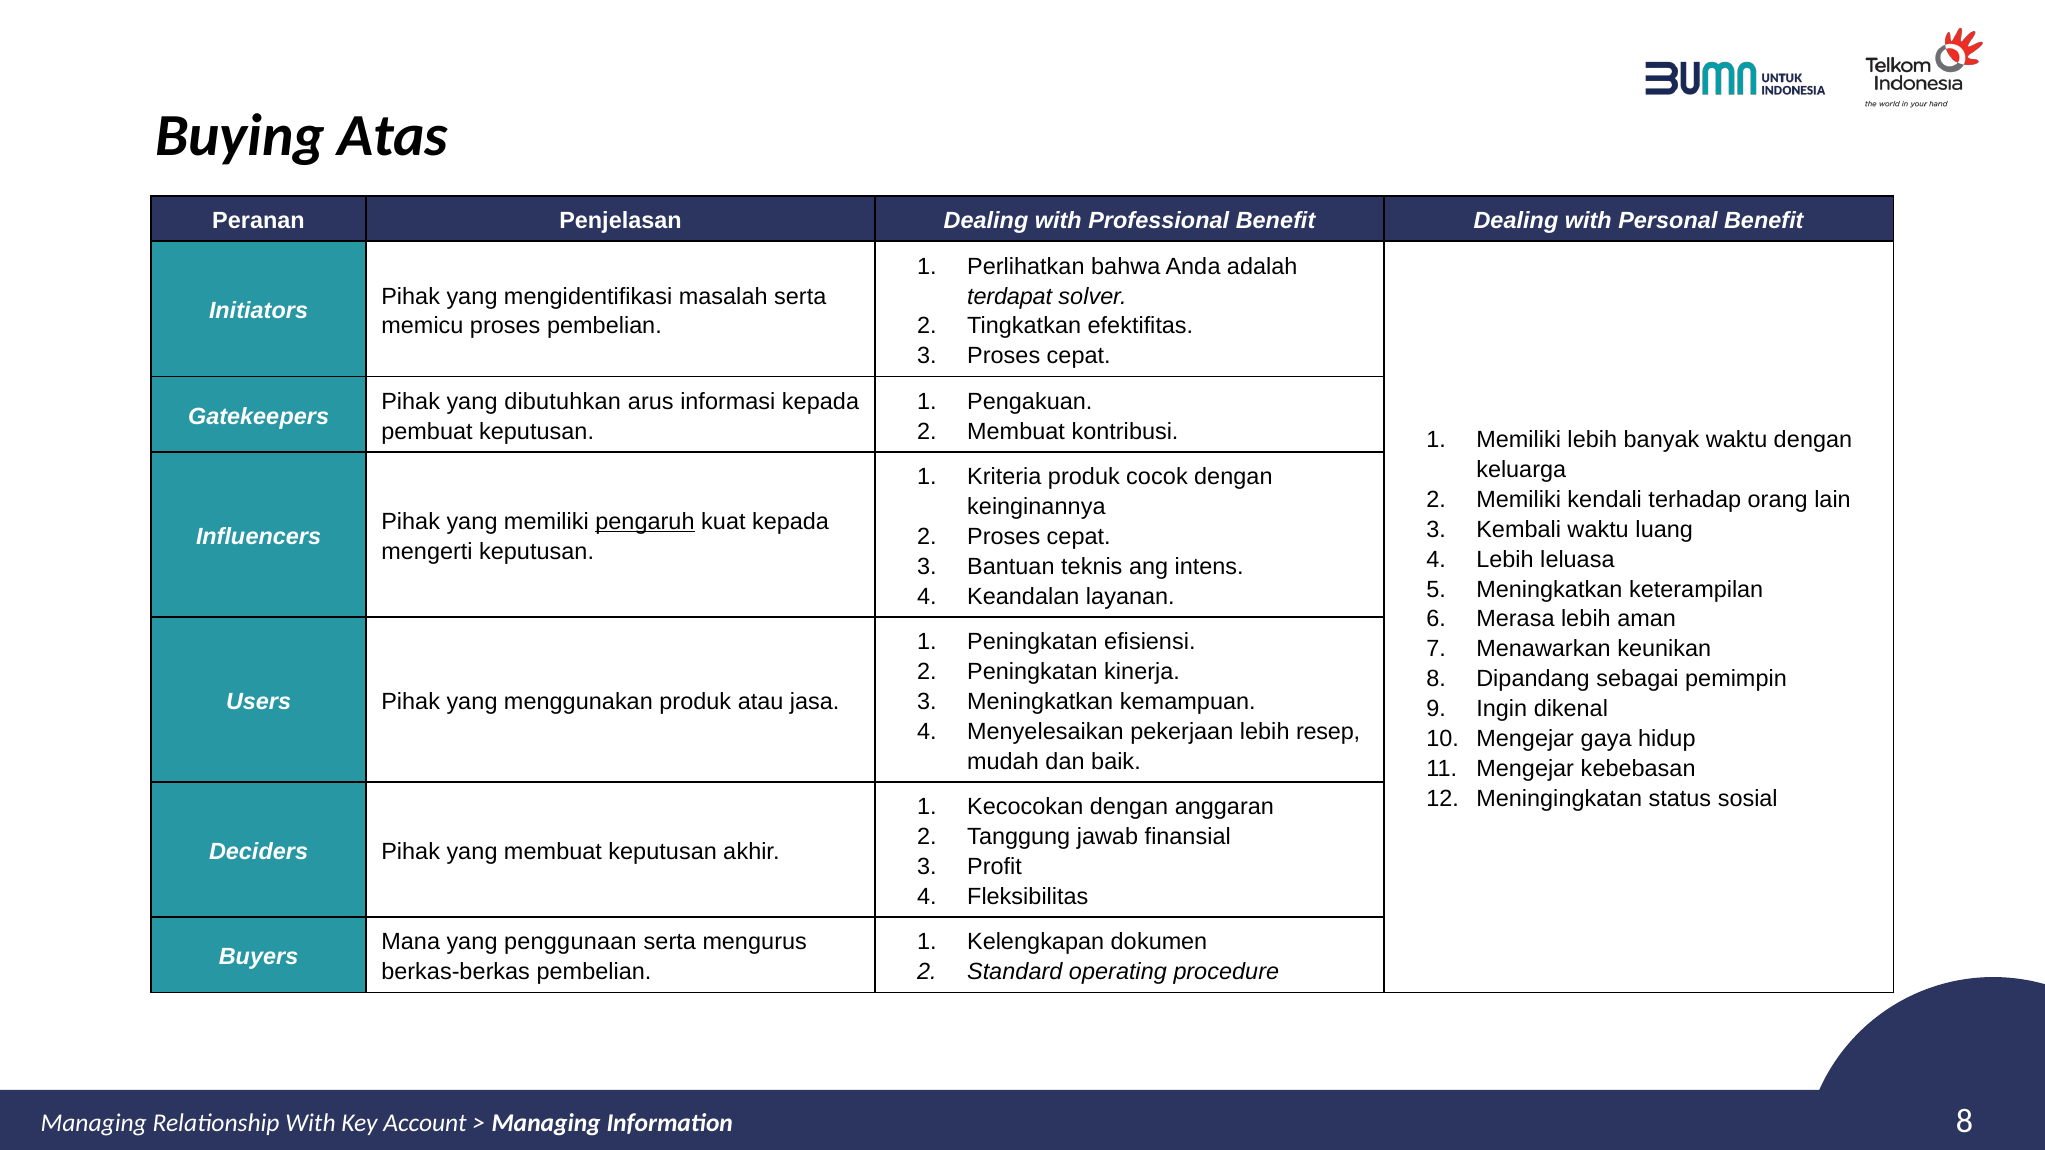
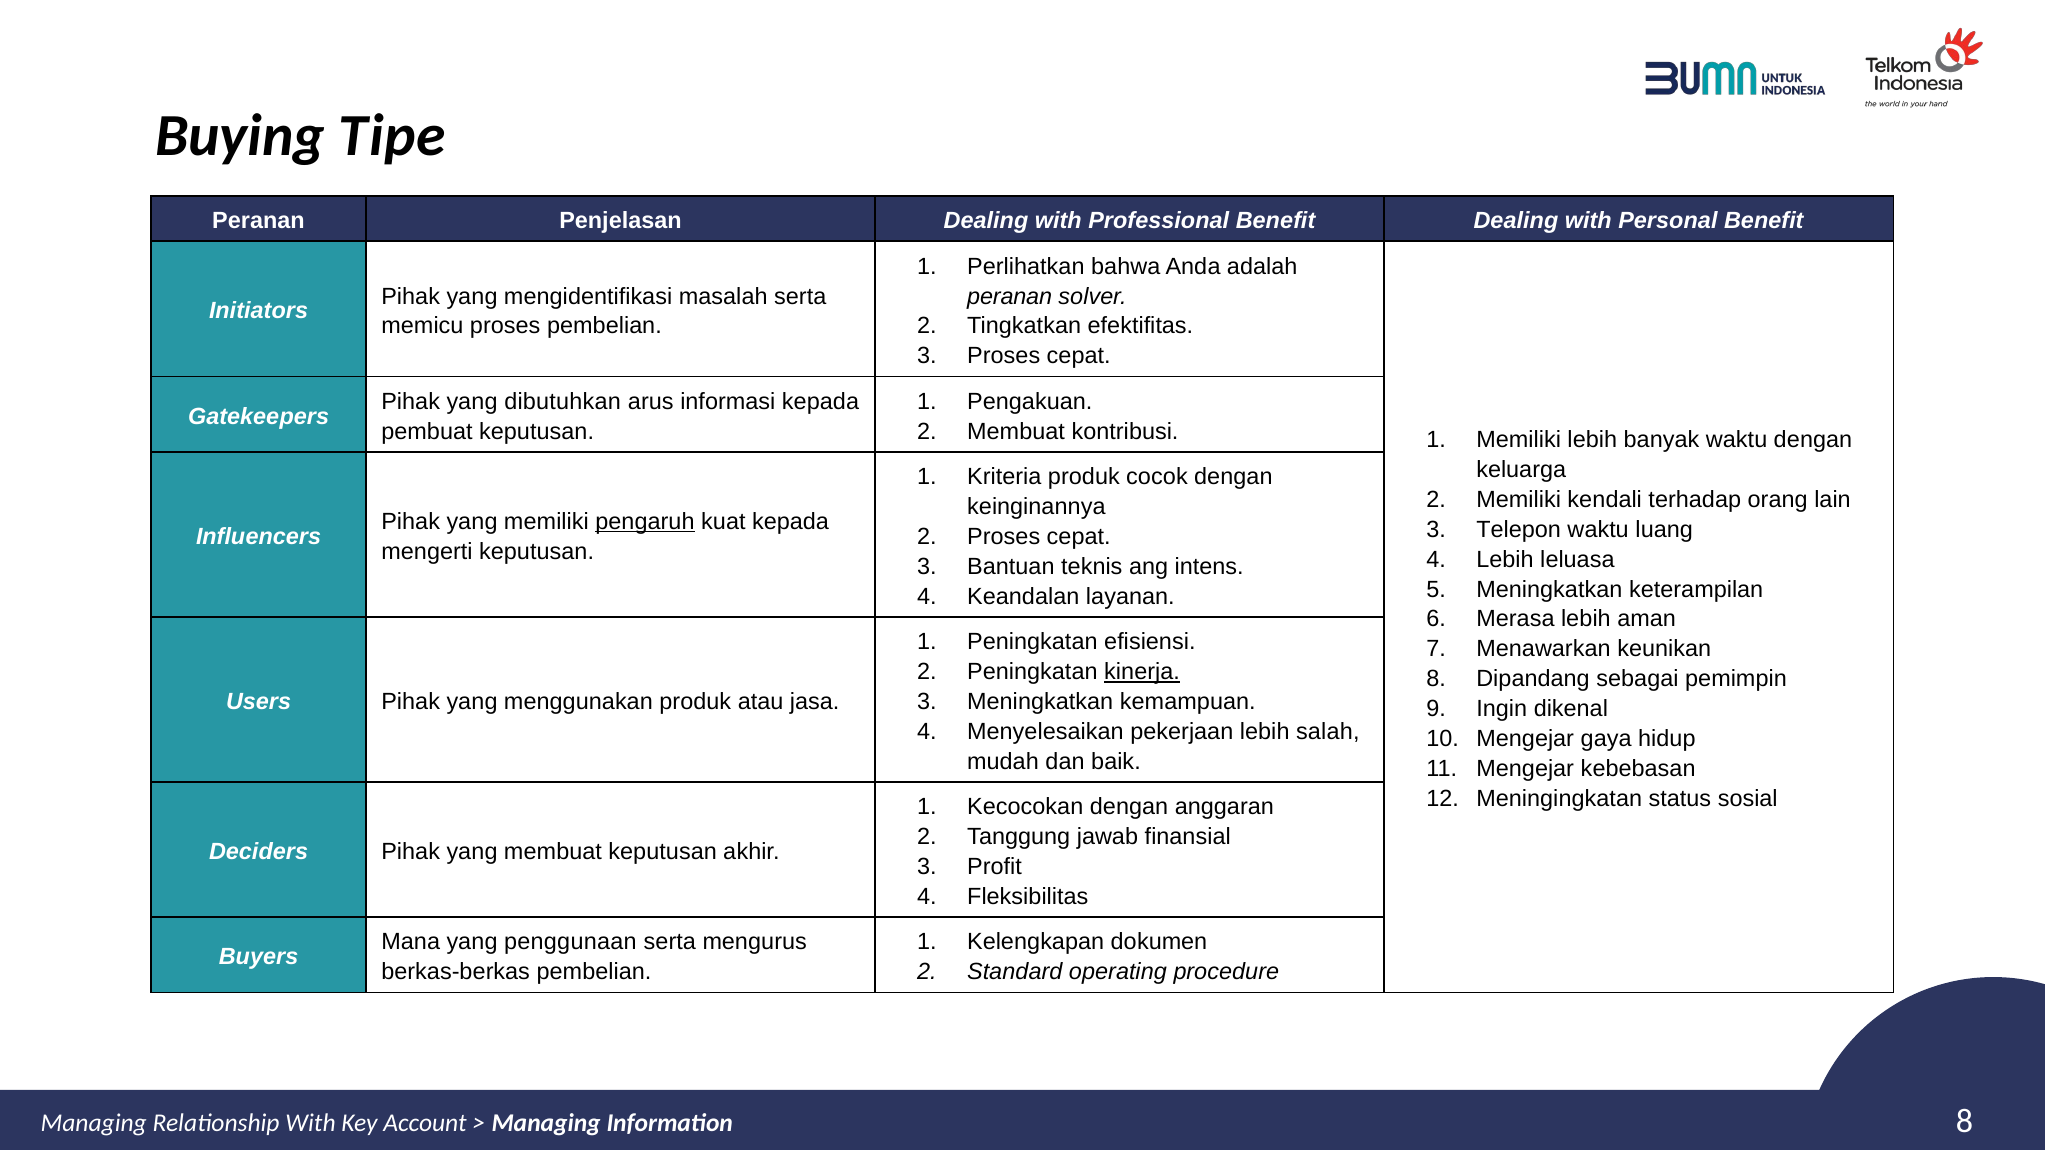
Atas: Atas -> Tipe
terdapat at (1010, 296): terdapat -> peranan
Kembali: Kembali -> Telepon
kinerja underline: none -> present
resep: resep -> salah
